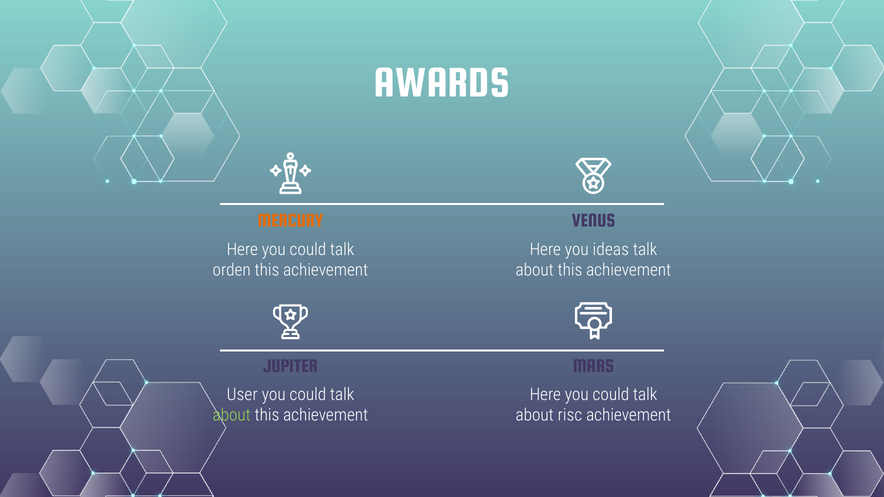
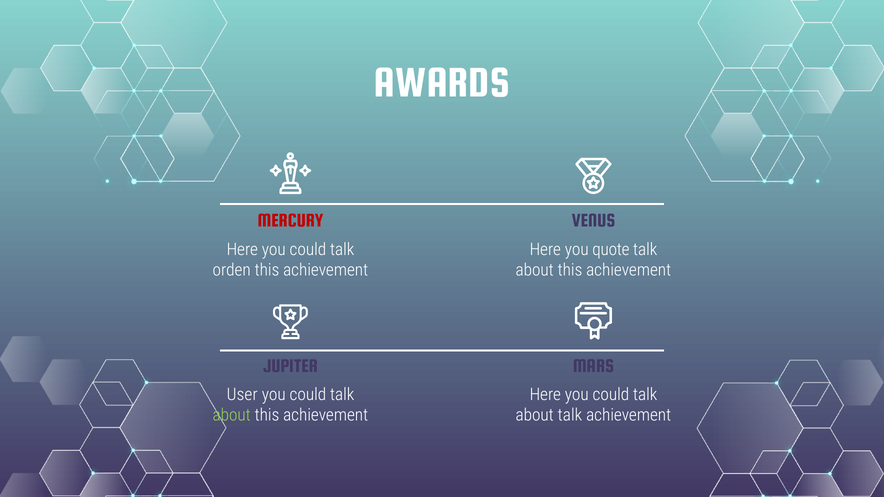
MERCURY colour: orange -> red
ideas: ideas -> quote
about risc: risc -> talk
